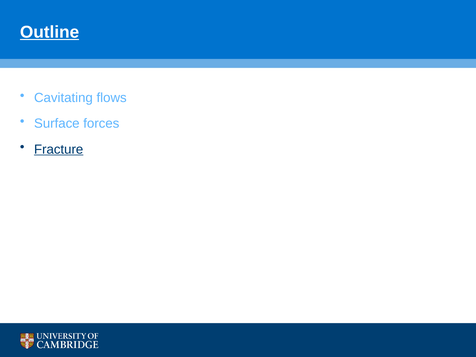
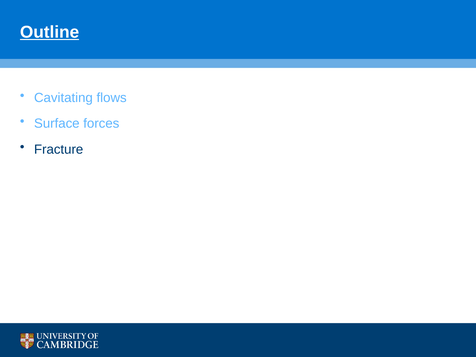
Fracture underline: present -> none
